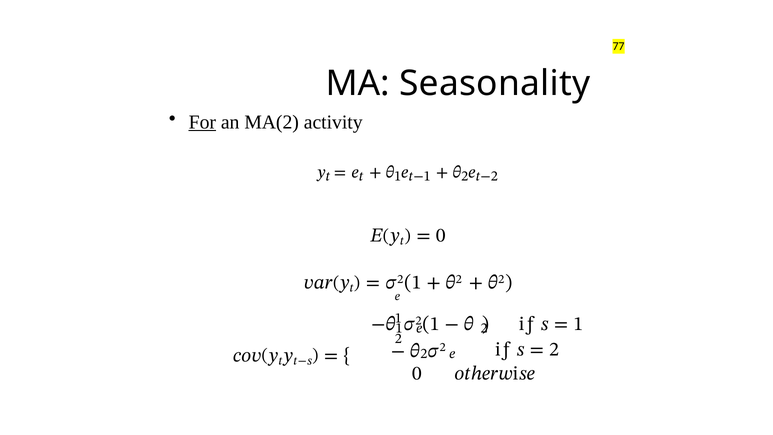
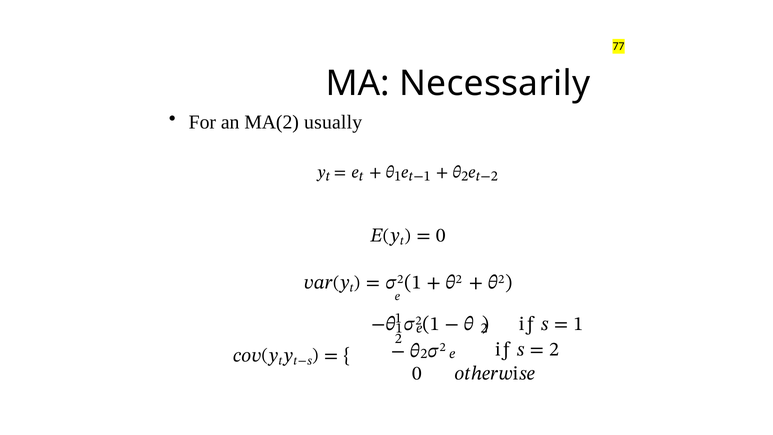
Seasonality: Seasonality -> Necessarily
For underline: present -> none
activity: activity -> usually
